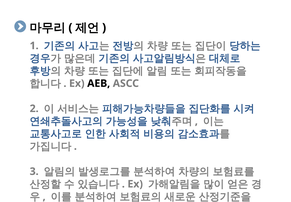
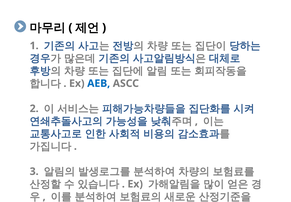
AEB colour: black -> blue
